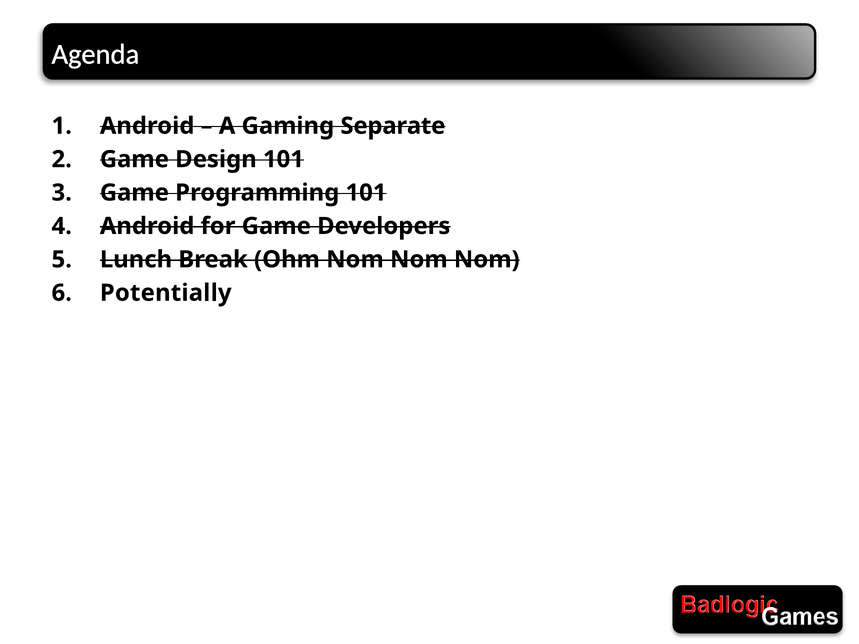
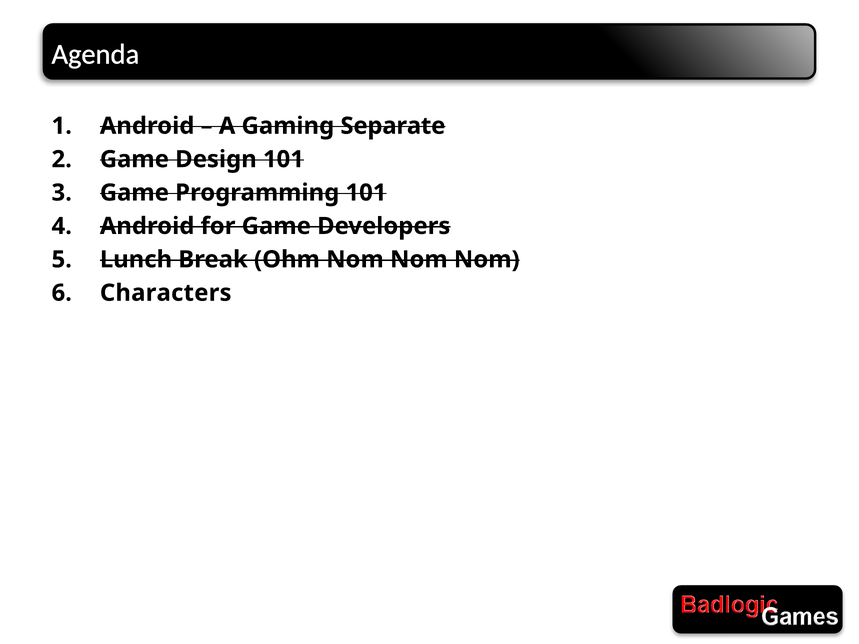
Potentially: Potentially -> Characters
